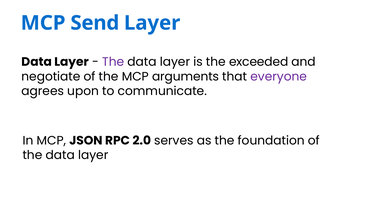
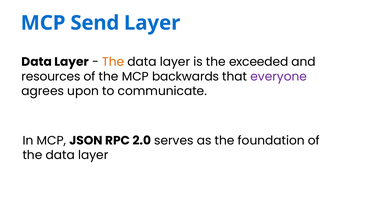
The at (113, 62) colour: purple -> orange
negotiate: negotiate -> resources
arguments: arguments -> backwards
